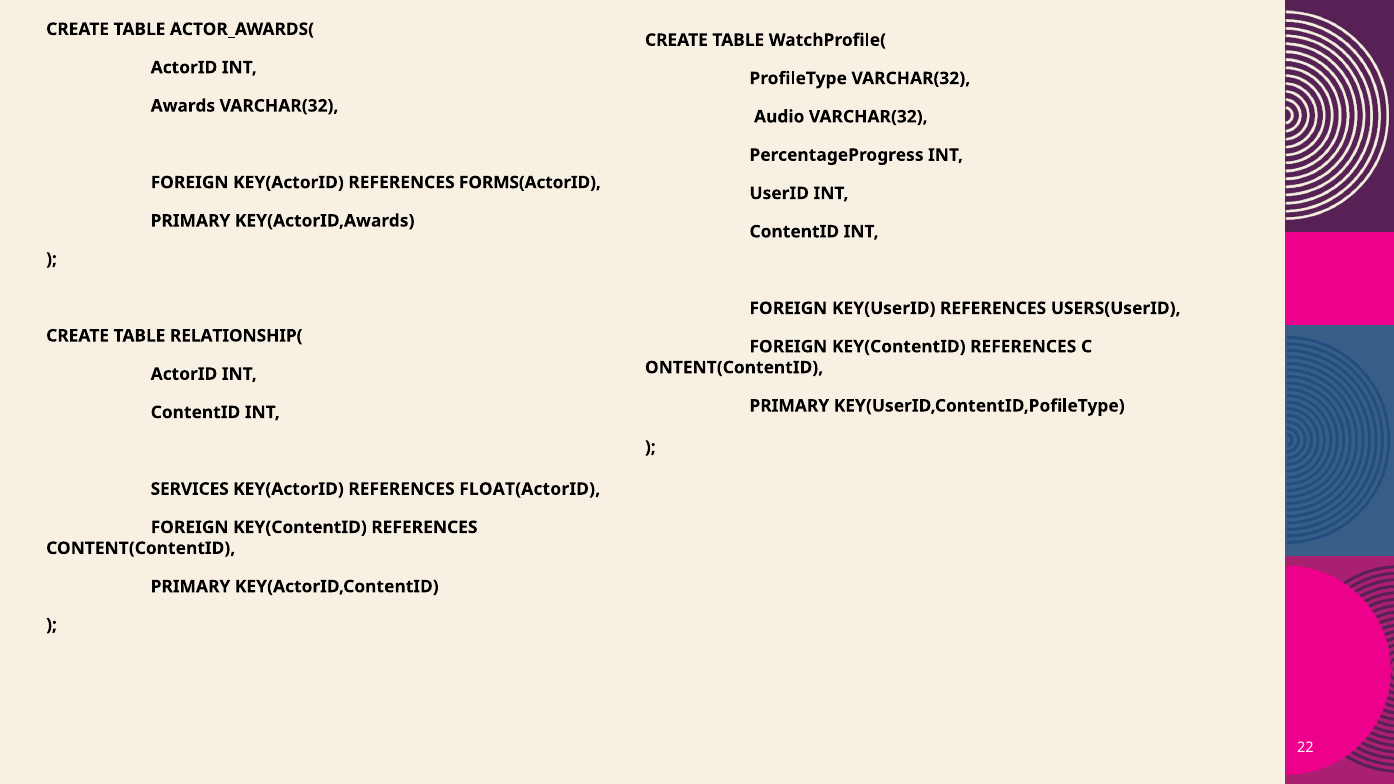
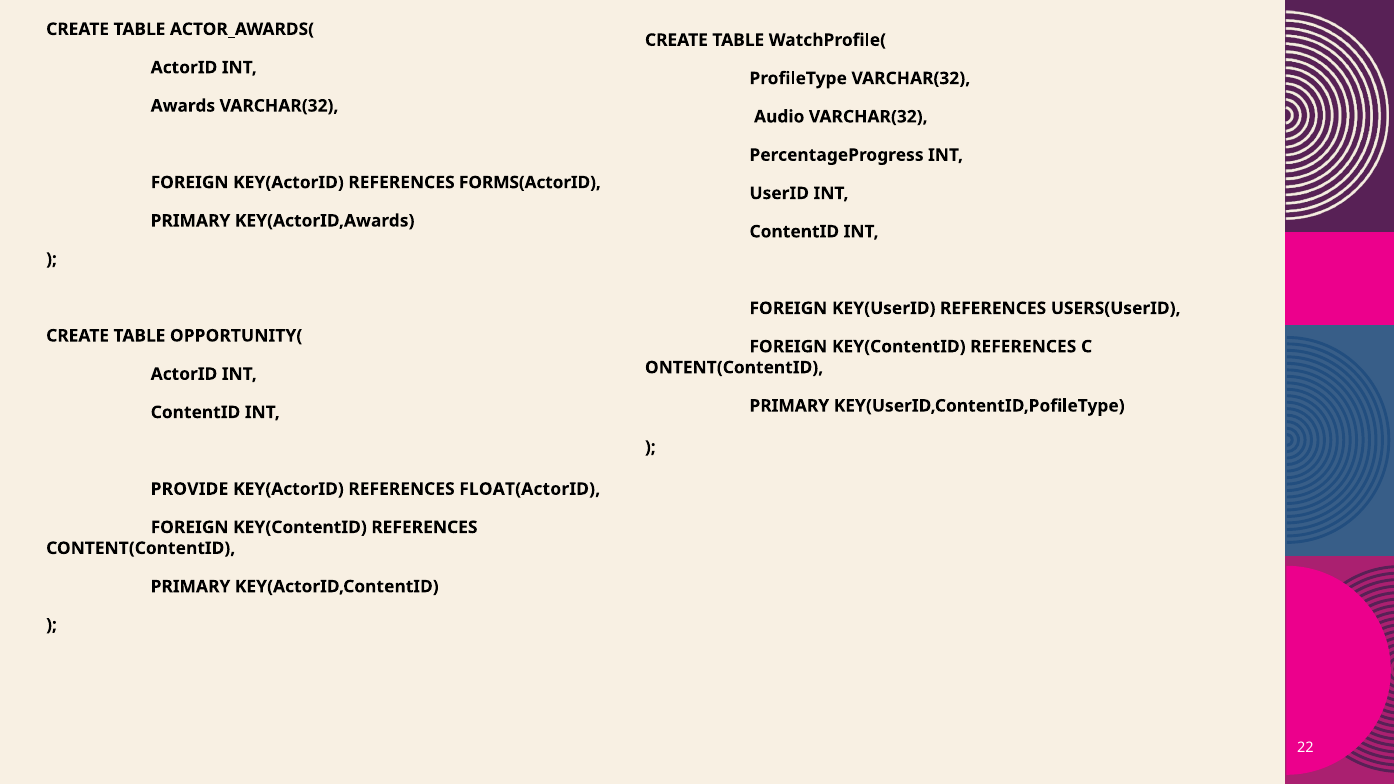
RELATIONSHIP(: RELATIONSHIP( -> OPPORTUNITY(
SERVICES: SERVICES -> PROVIDE
